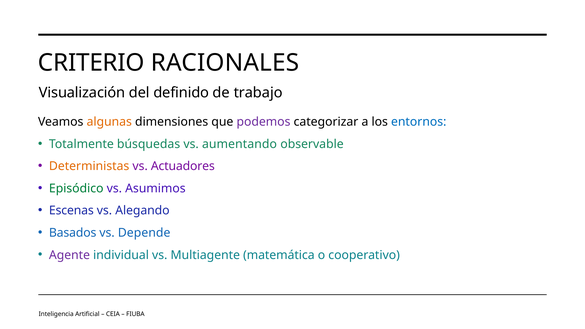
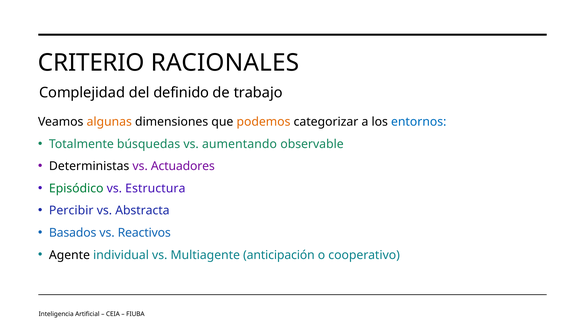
Visualización: Visualización -> Complejidad
podemos colour: purple -> orange
Deterministas colour: orange -> black
Asumimos: Asumimos -> Estructura
Escenas: Escenas -> Percibir
Alegando: Alegando -> Abstracta
Depende: Depende -> Reactivos
Agente colour: purple -> black
matemática: matemática -> anticipación
